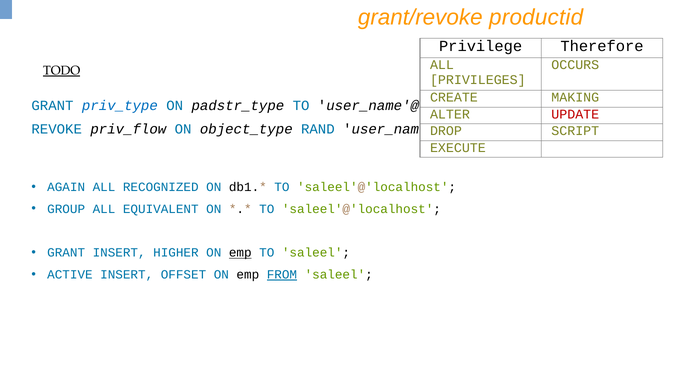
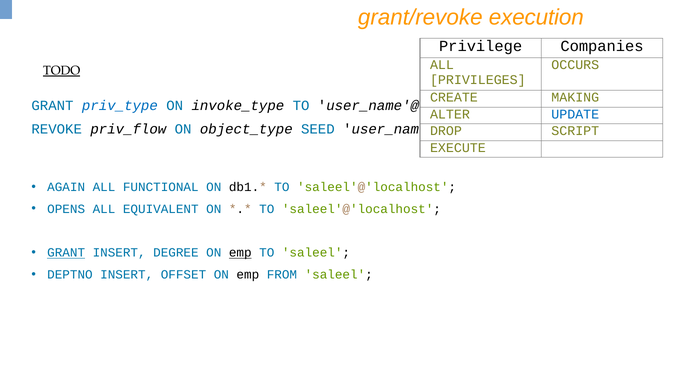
productid: productid -> execution
Therefore: Therefore -> Companies
padstr_type: padstr_type -> invoke_type
UPDATE colour: red -> blue
RAND: RAND -> SEED
RECOGNIZED: RECOGNIZED -> FUNCTIONAL
GROUP: GROUP -> OPENS
GRANT at (66, 253) underline: none -> present
HIGHER: HIGHER -> DEGREE
ACTIVE: ACTIVE -> DEPTNO
FROM underline: present -> none
